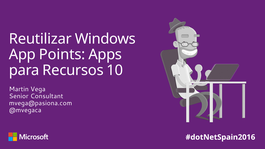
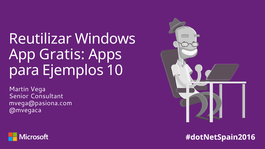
Points: Points -> Gratis
Recursos: Recursos -> Ejemplos
